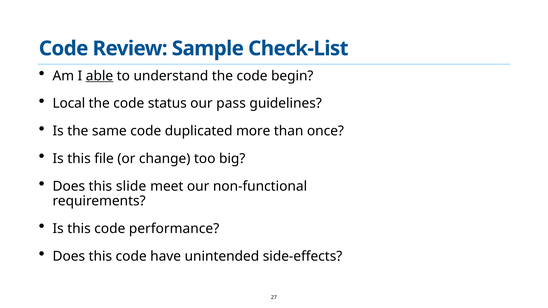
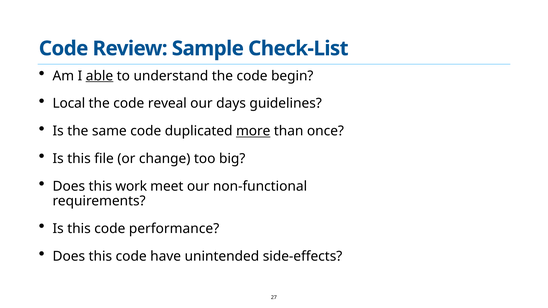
status: status -> reveal
pass: pass -> days
more underline: none -> present
slide: slide -> work
